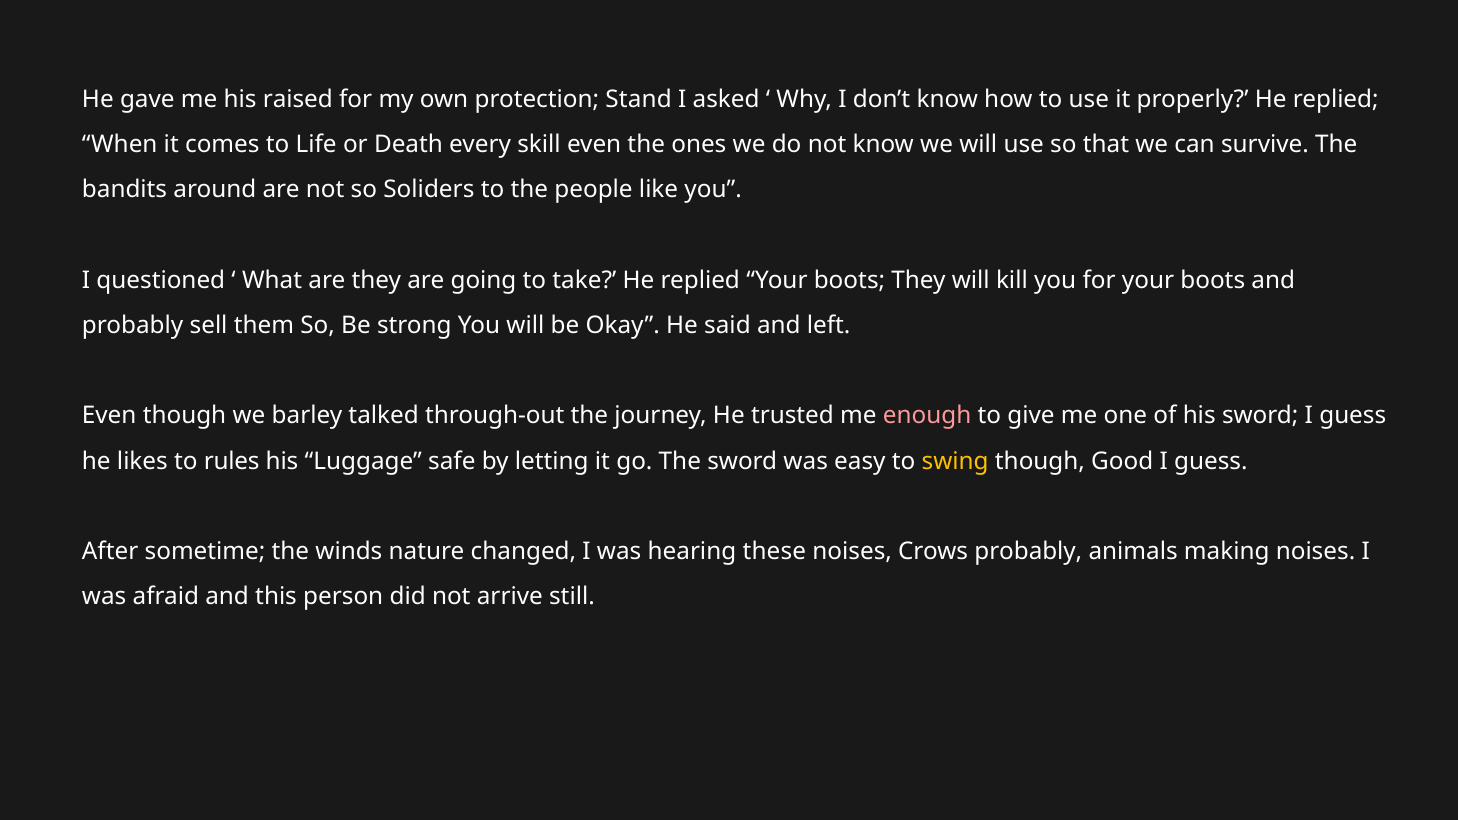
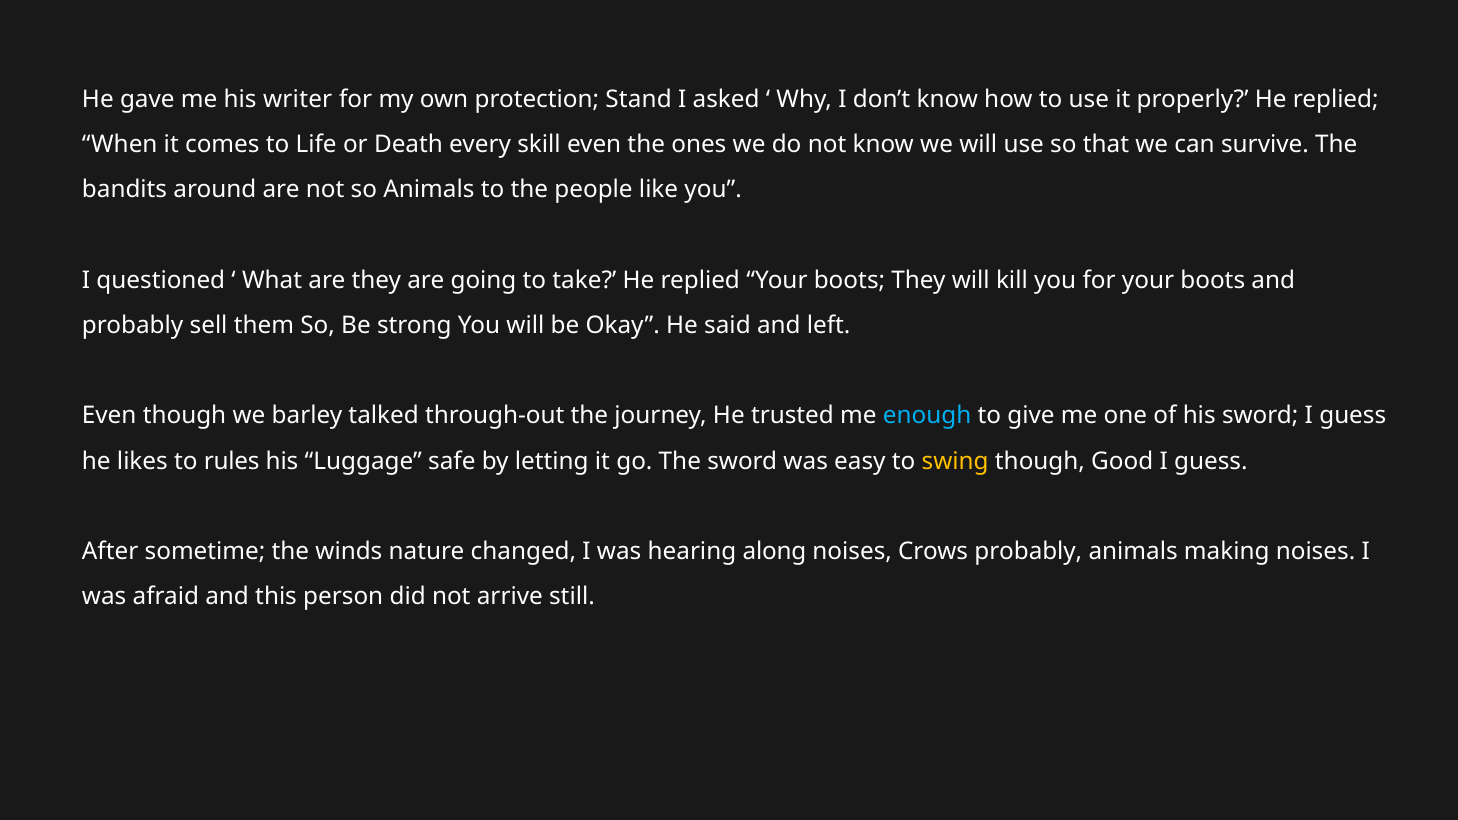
raised: raised -> writer
so Soliders: Soliders -> Animals
enough colour: pink -> light blue
these: these -> along
